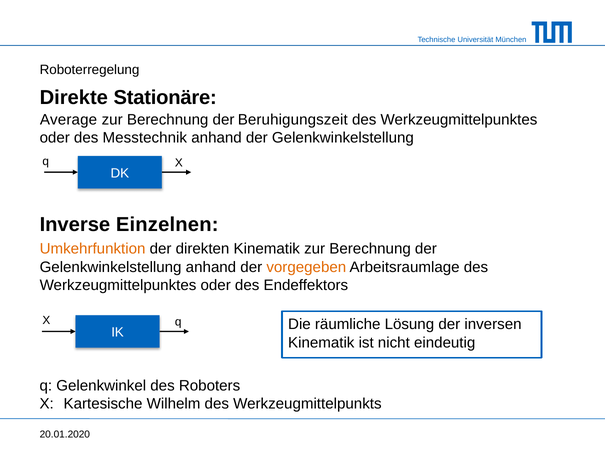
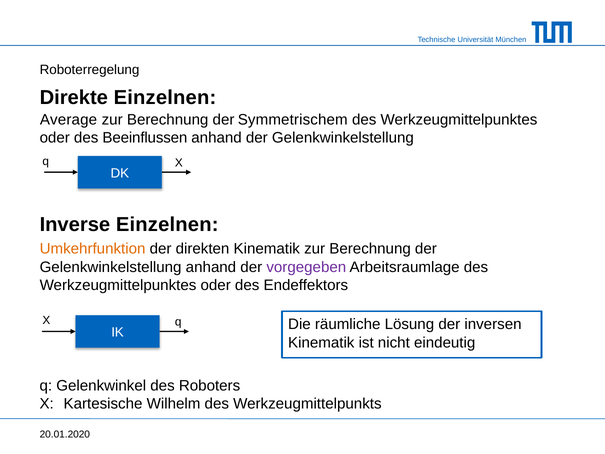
Direkte Stationäre: Stationäre -> Einzelnen
Beruhigungszeit: Beruhigungszeit -> Symmetrischem
Messtechnik: Messtechnik -> Beeinflussen
vorgegeben colour: orange -> purple
